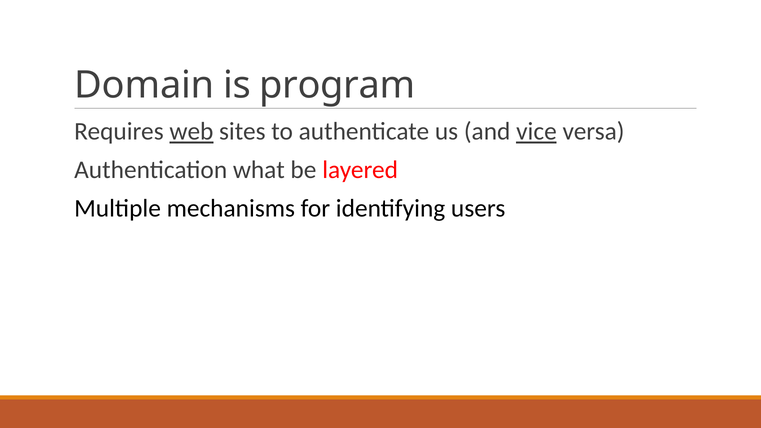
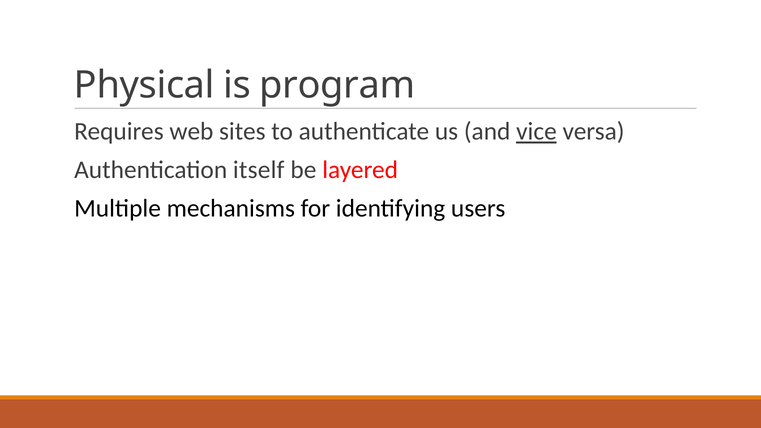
Domain: Domain -> Physical
web underline: present -> none
what: what -> itself
